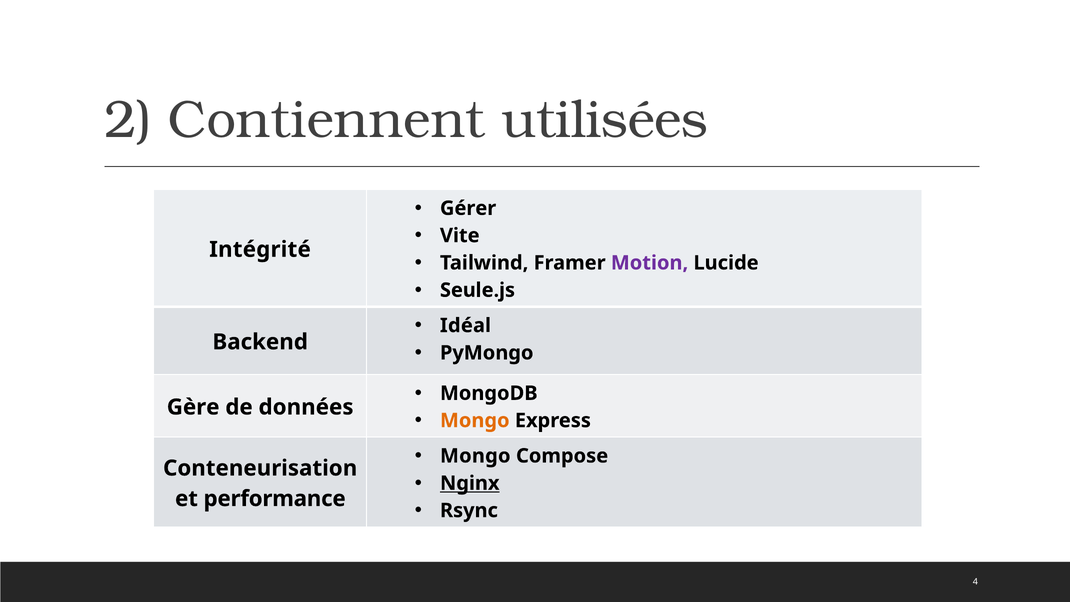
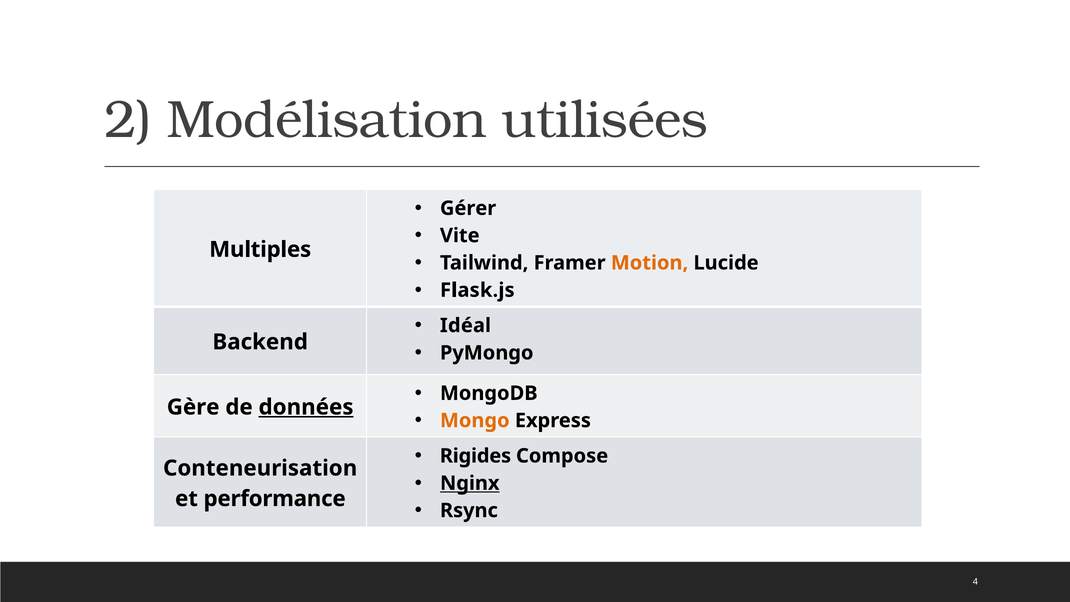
Contiennent: Contiennent -> Modélisation
Intégrité: Intégrité -> Multiples
Motion colour: purple -> orange
Seule.js: Seule.js -> Flask.js
données underline: none -> present
Mongo at (475, 456): Mongo -> Rigides
